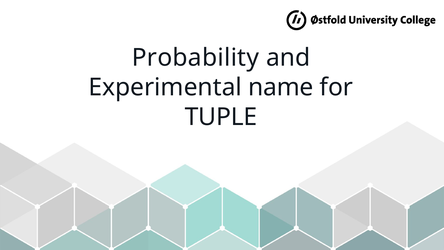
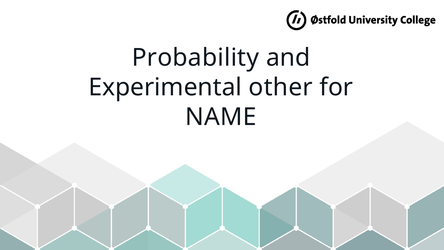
name: name -> other
TUPLE: TUPLE -> NAME
